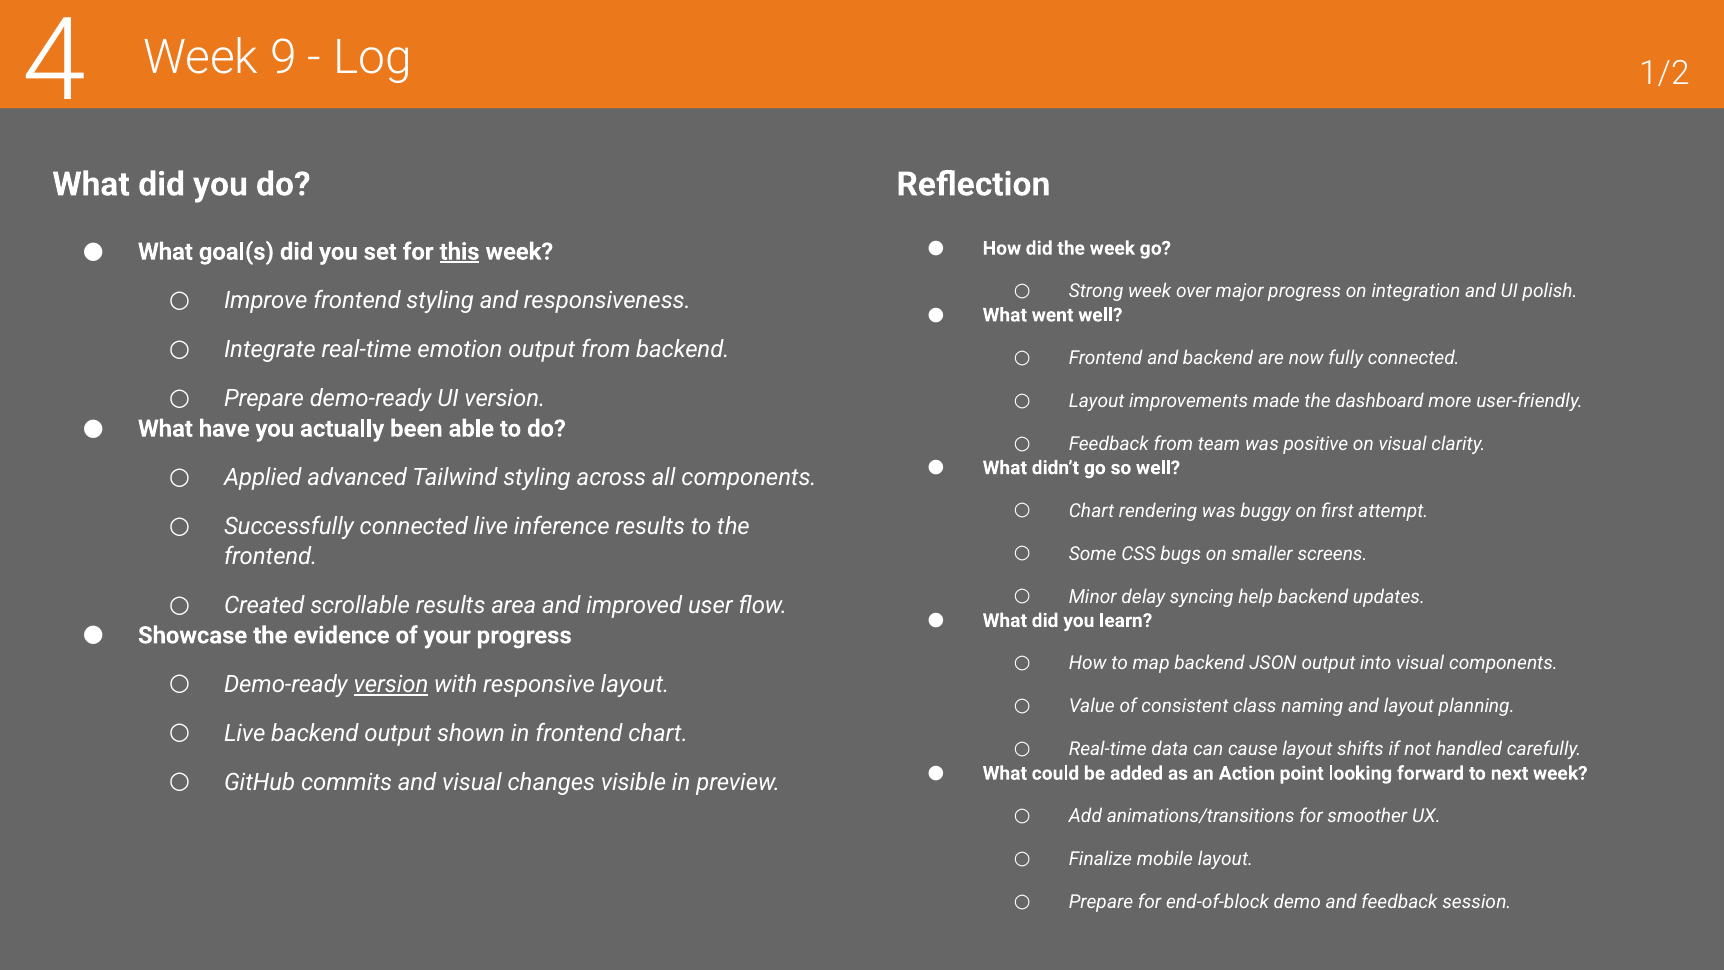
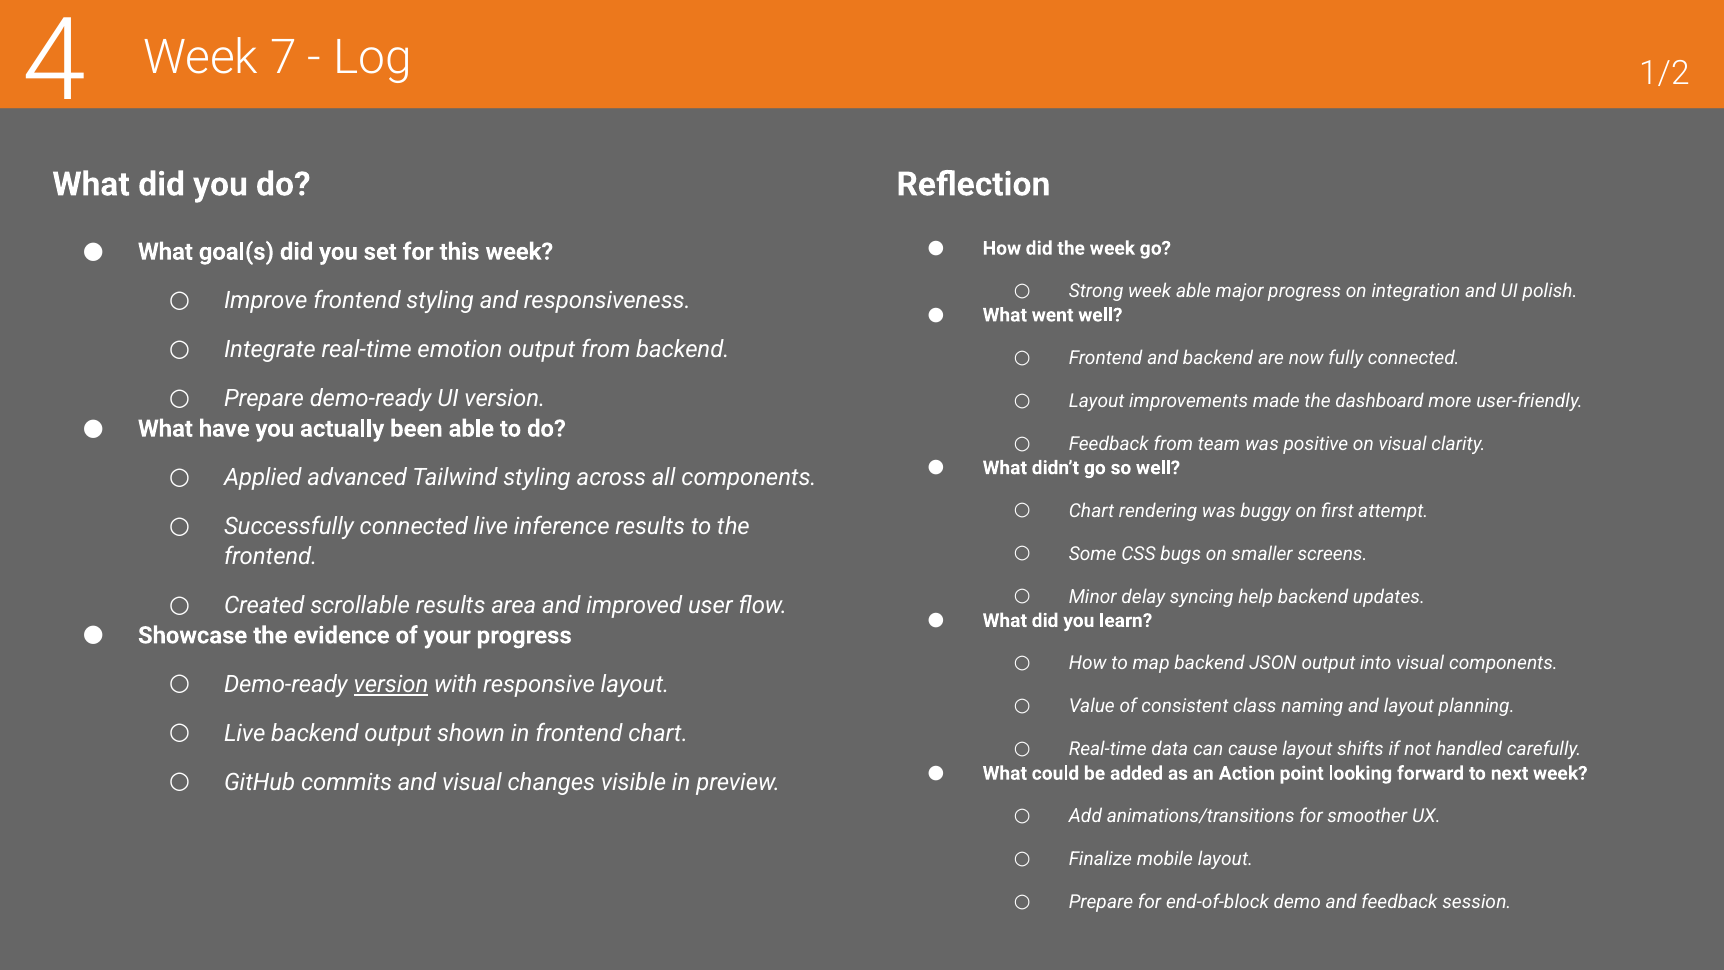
9: 9 -> 7
this underline: present -> none
week over: over -> able
